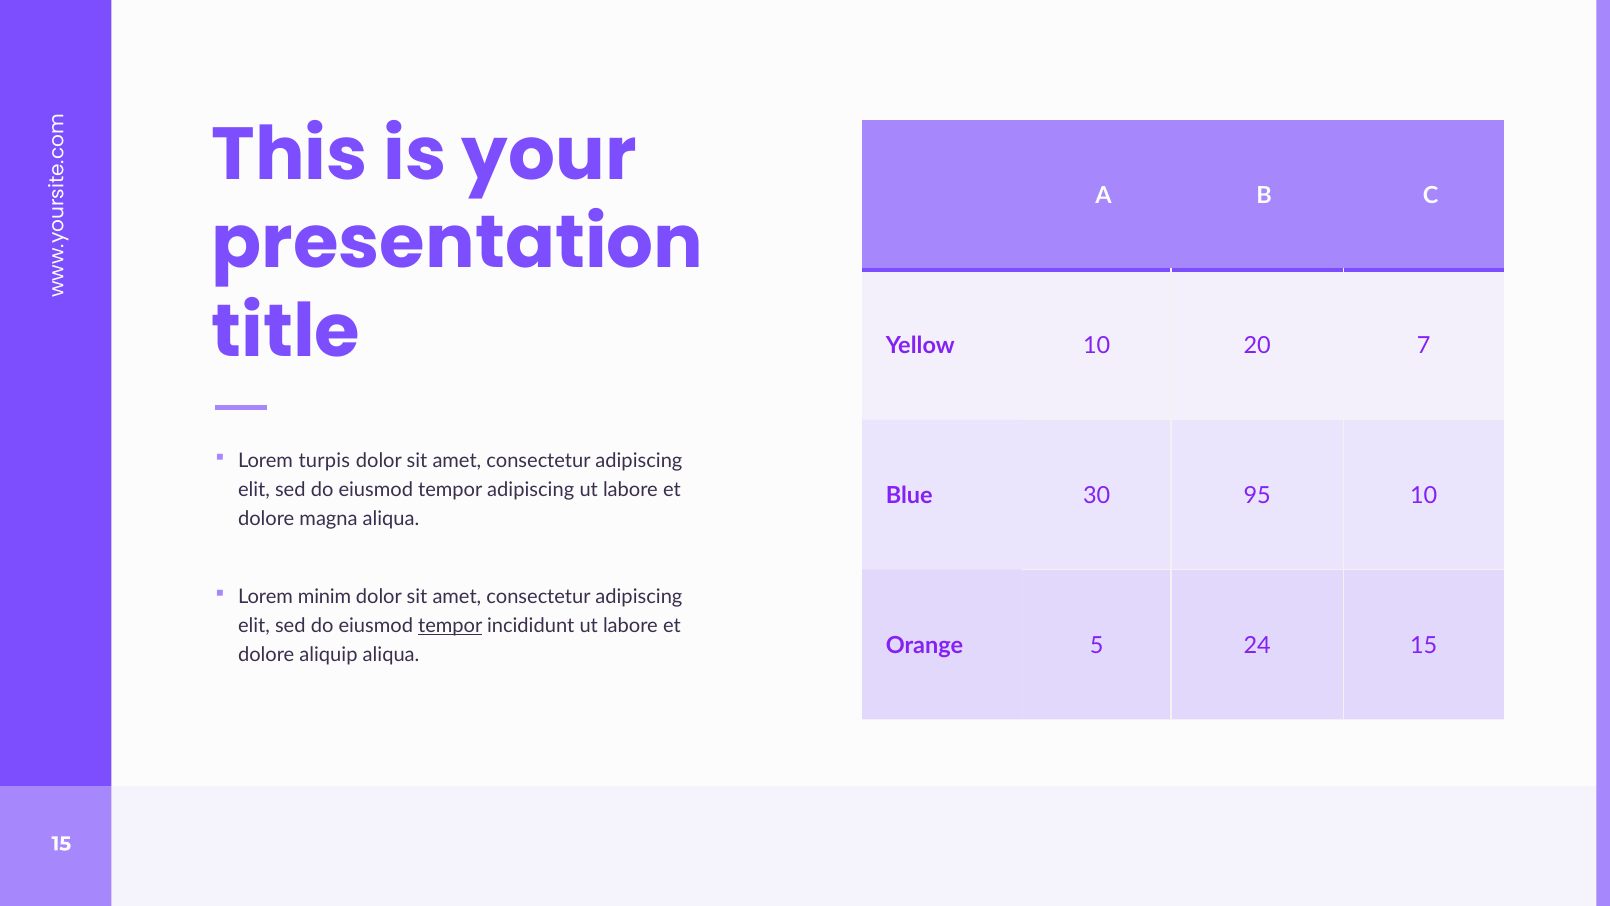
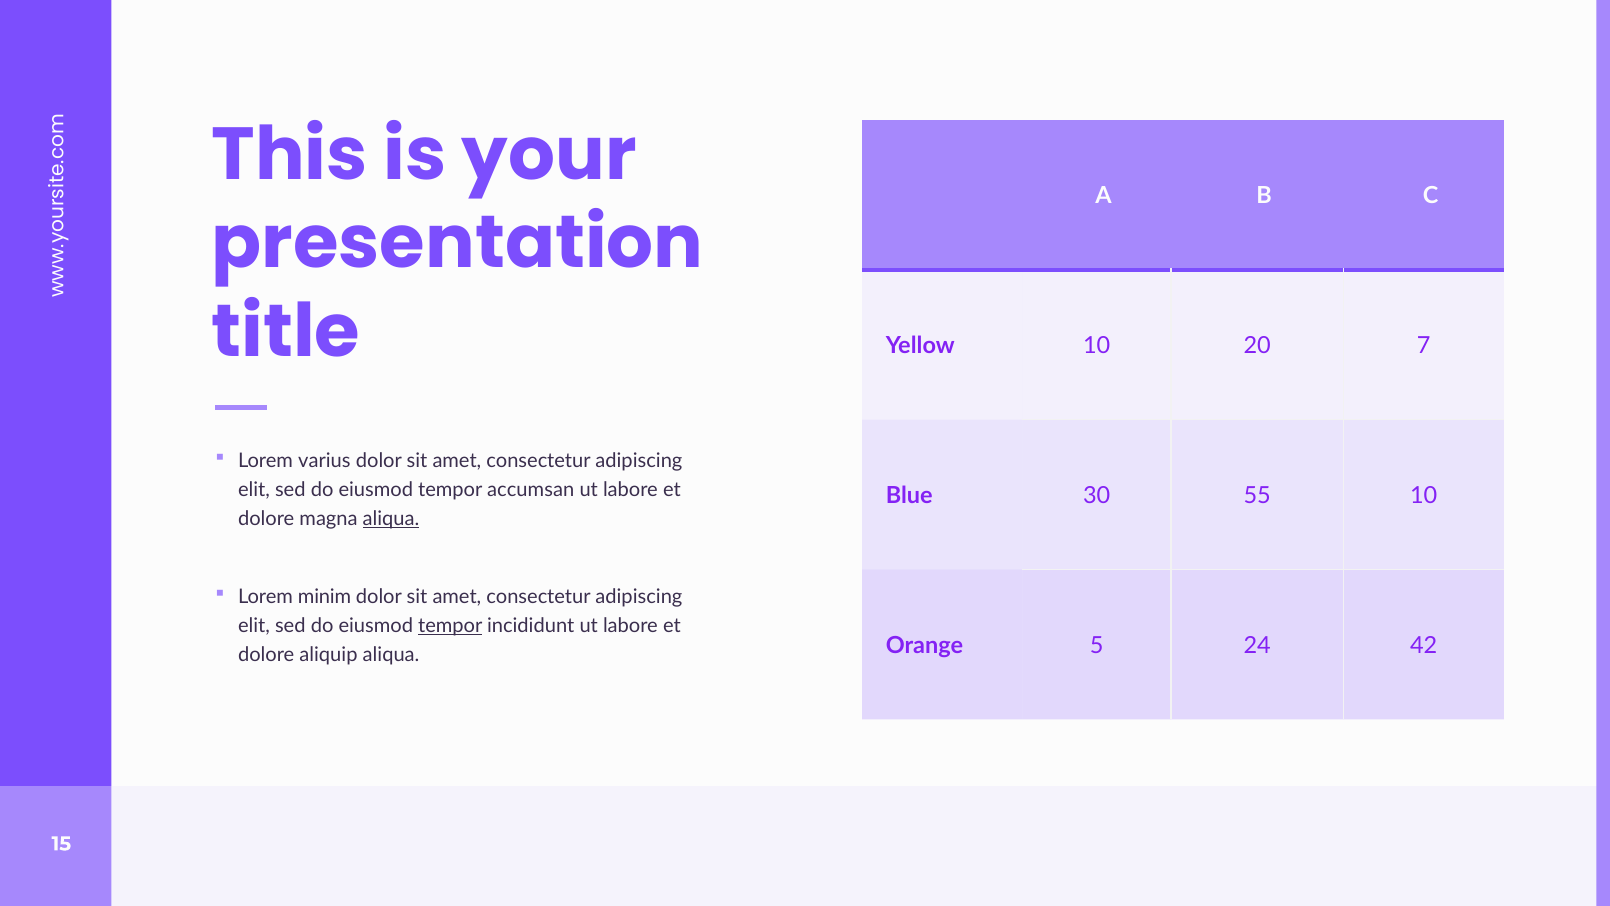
turpis: turpis -> varius
tempor adipiscing: adipiscing -> accumsan
95: 95 -> 55
aliqua at (391, 519) underline: none -> present
24 15: 15 -> 42
